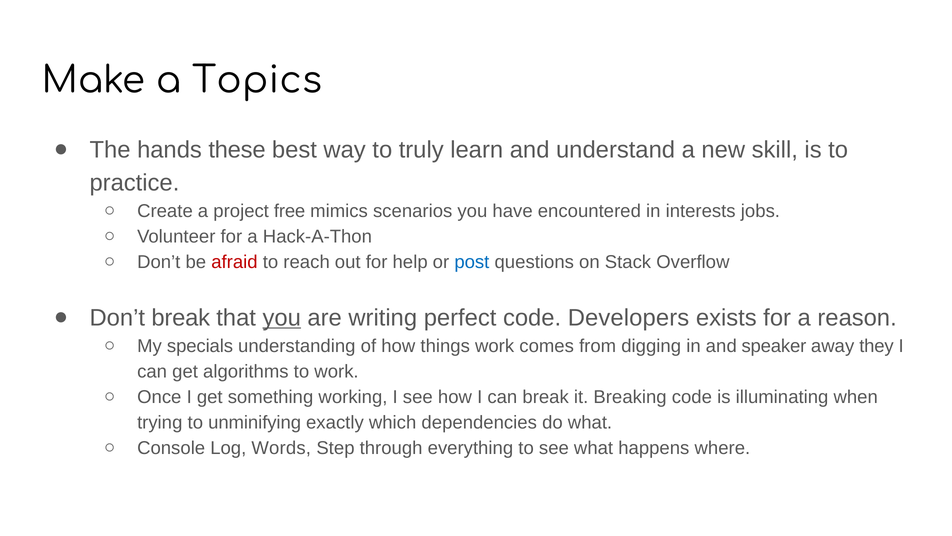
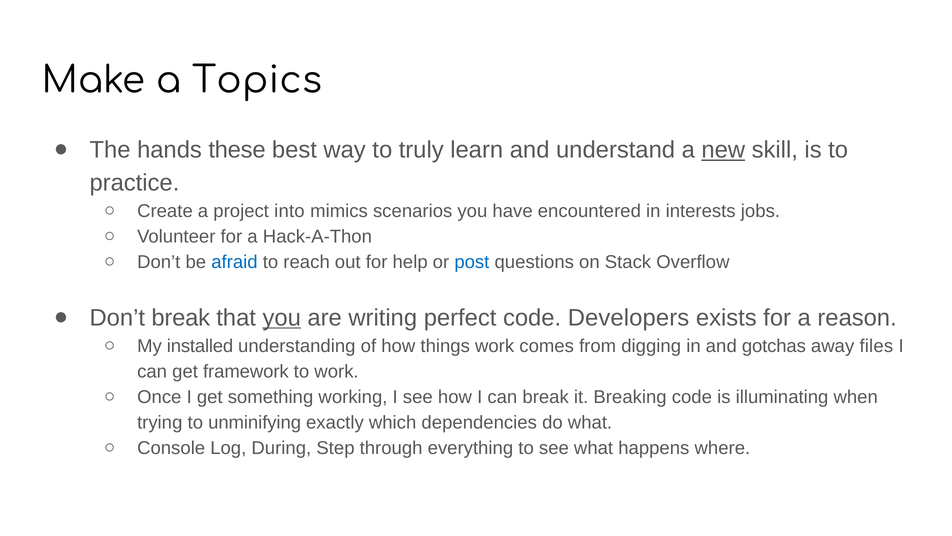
new underline: none -> present
free: free -> into
afraid colour: red -> blue
specials: specials -> installed
speaker: speaker -> gotchas
they: they -> files
algorithms: algorithms -> framework
Words: Words -> During
